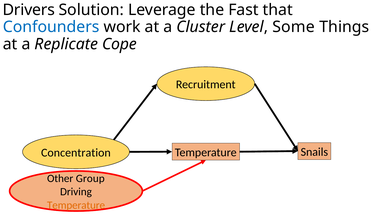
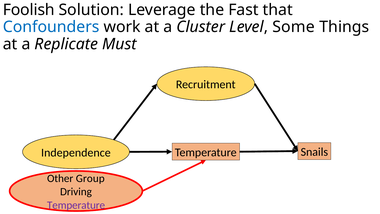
Drivers: Drivers -> Foolish
Cope: Cope -> Must
Concentration: Concentration -> Independence
Temperature at (76, 205) colour: orange -> purple
